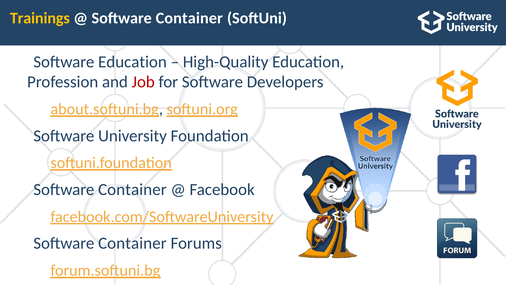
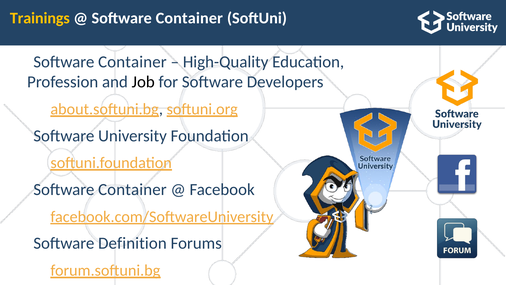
Education at (132, 62): Education -> Container
Job colour: red -> black
Container at (132, 243): Container -> Definition
